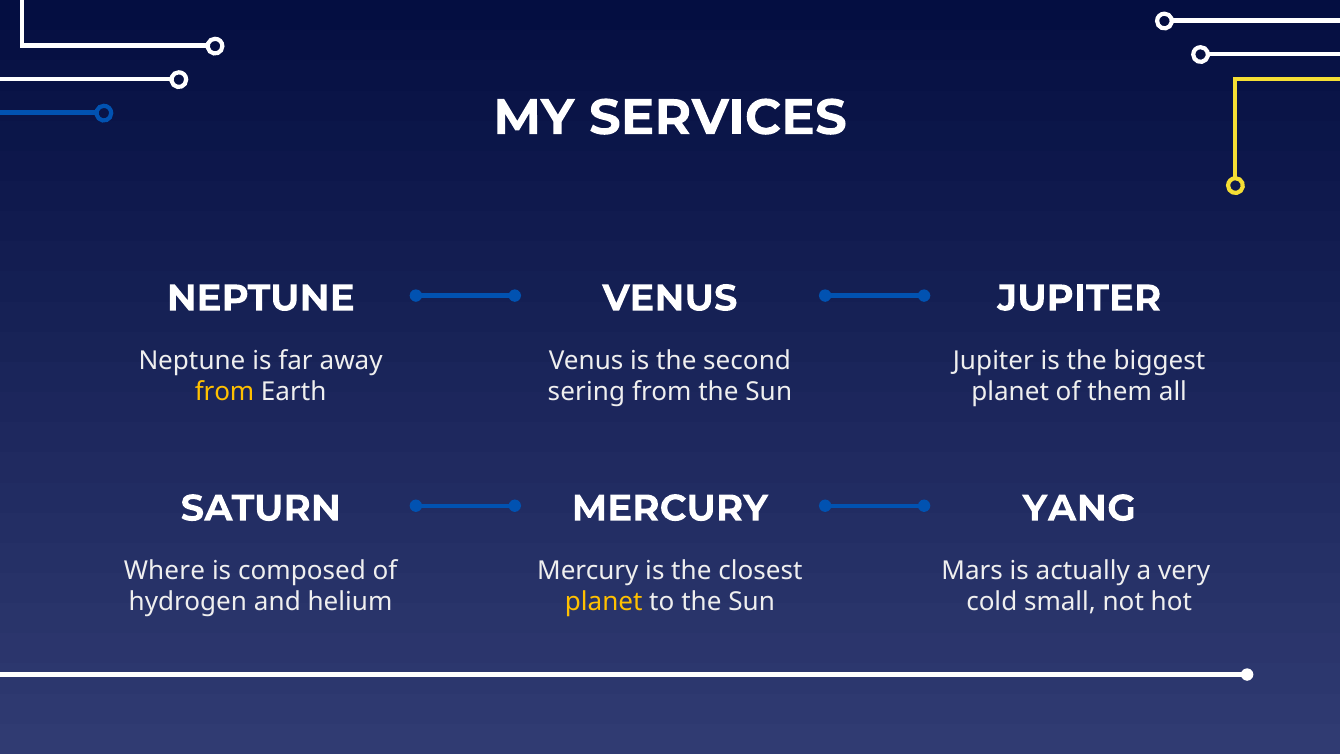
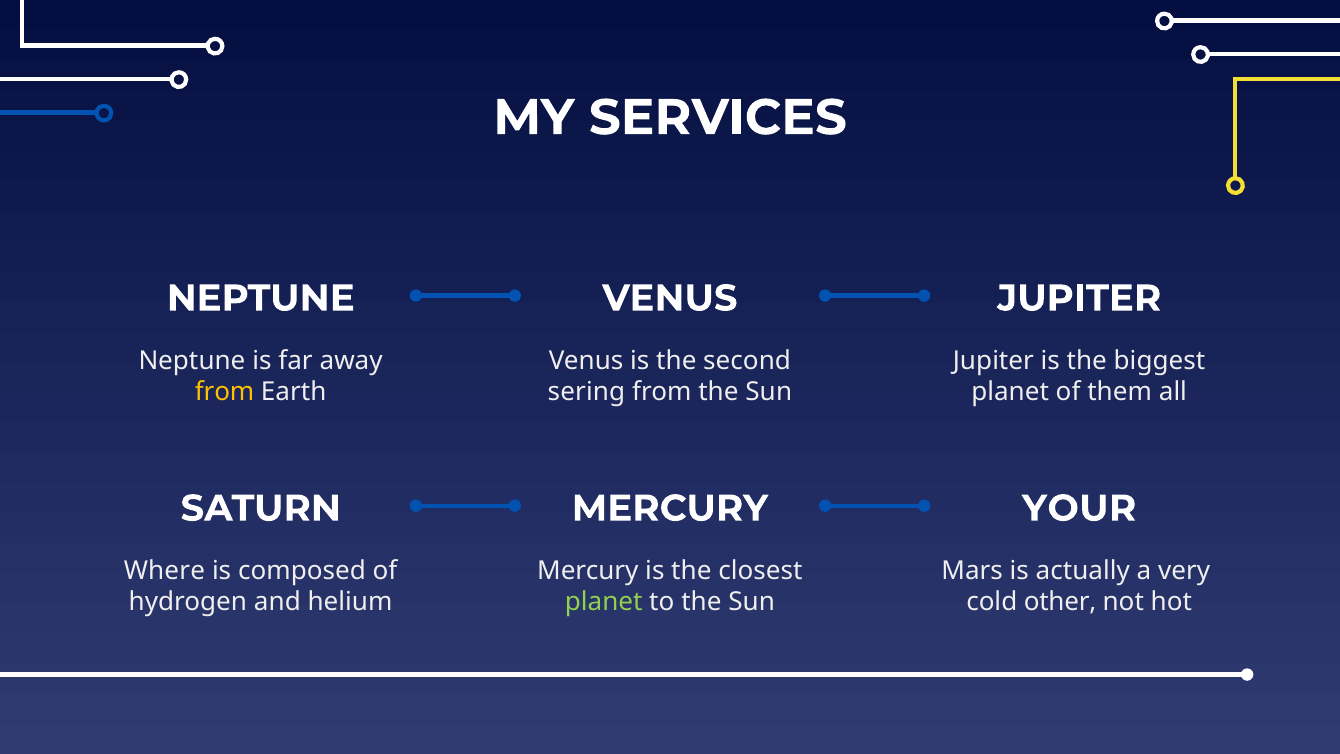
YANG: YANG -> YOUR
planet at (604, 602) colour: yellow -> light green
small: small -> other
